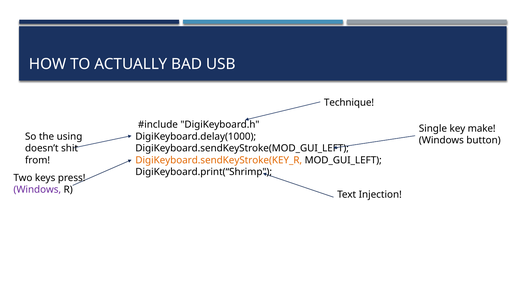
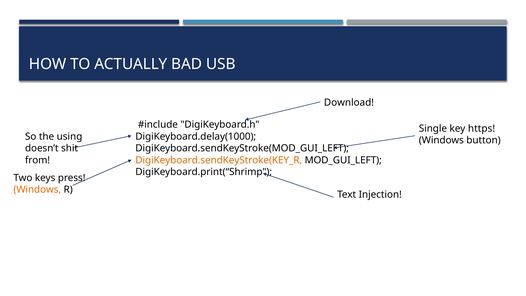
Technique: Technique -> Download
make: make -> https
Windows at (37, 190) colour: purple -> orange
